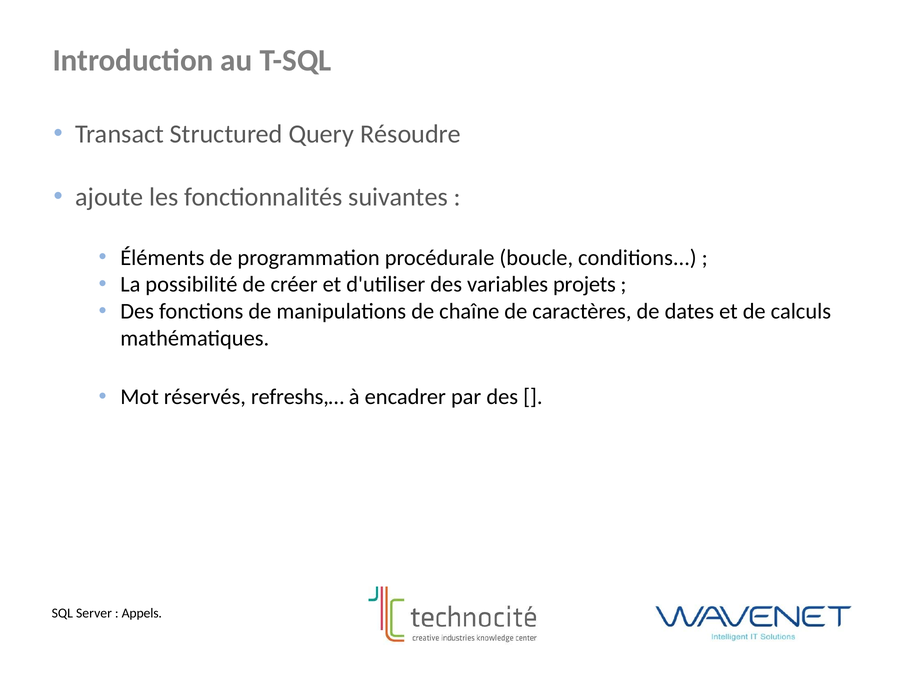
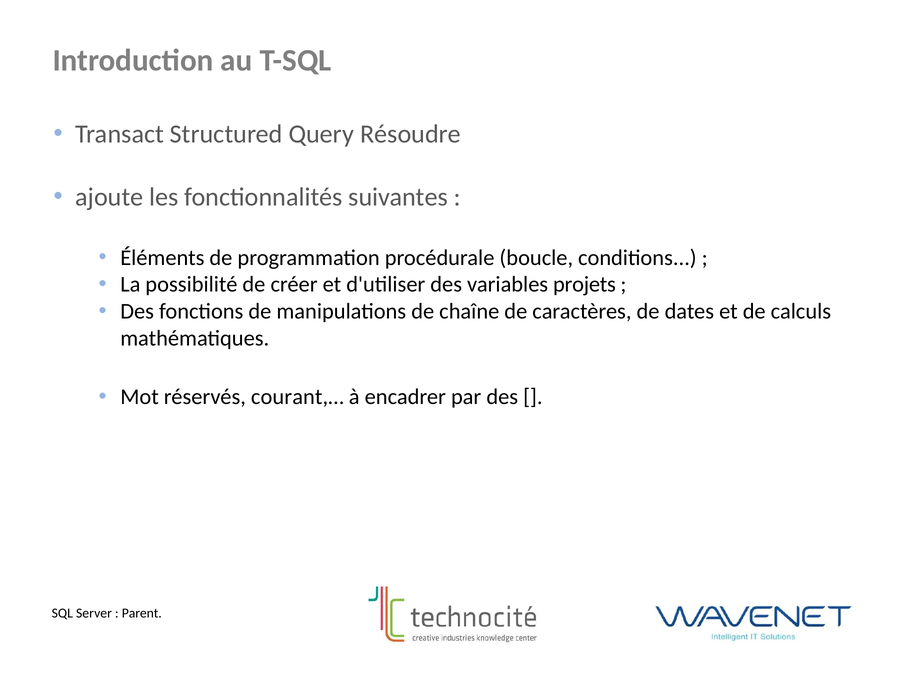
refreshs,…: refreshs,… -> courant,…
Appels: Appels -> Parent
